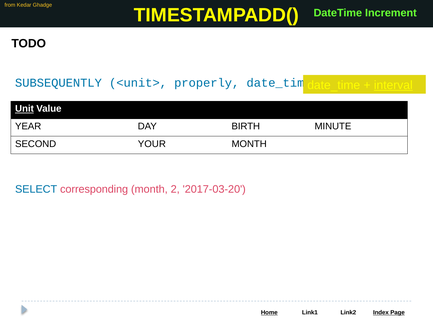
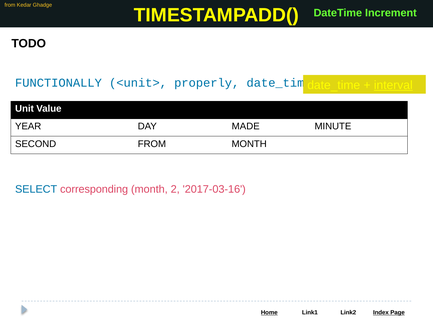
SUBSEQUENTLY: SUBSEQUENTLY -> FUNCTIONALLY
Unit underline: present -> none
BIRTH: BIRTH -> MADE
SECOND YOUR: YOUR -> FROM
2017-03-20: 2017-03-20 -> 2017-03-16
